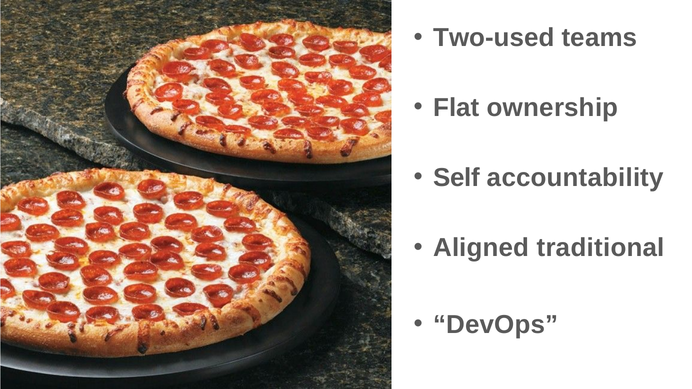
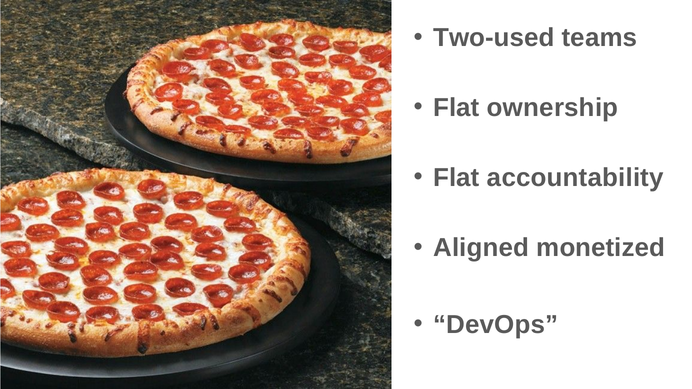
Self at (457, 178): Self -> Flat
traditional: traditional -> monetized
